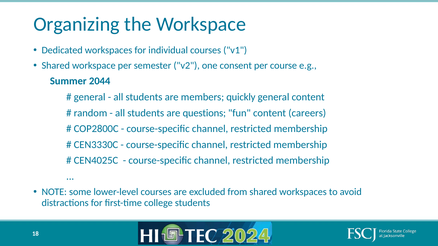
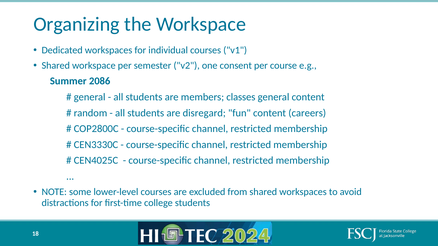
2044: 2044 -> 2086
quickly: quickly -> classes
questions: questions -> disregard
